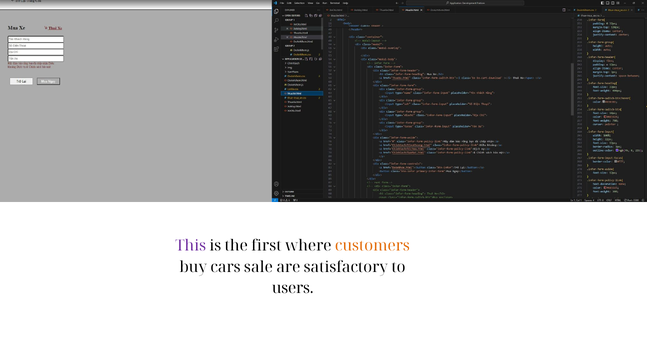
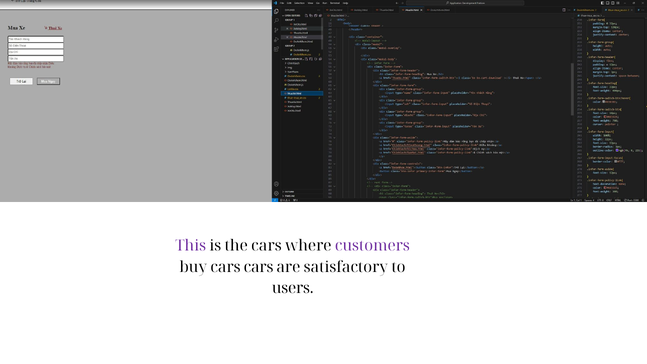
the first: first -> cars
customers colour: orange -> purple
cars sale: sale -> cars
